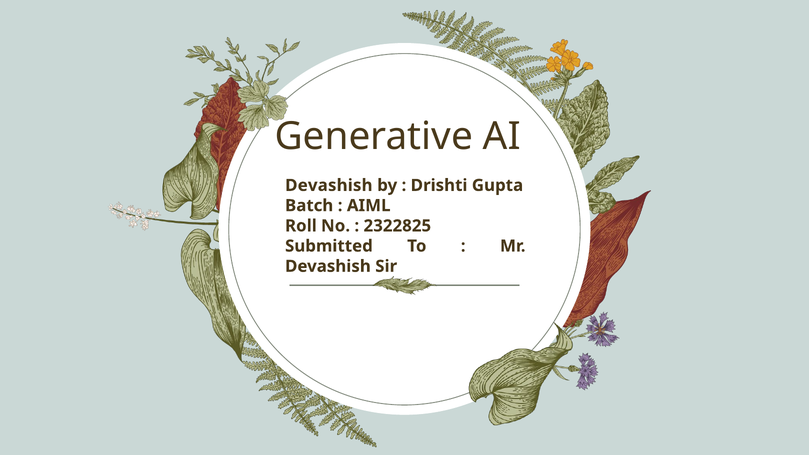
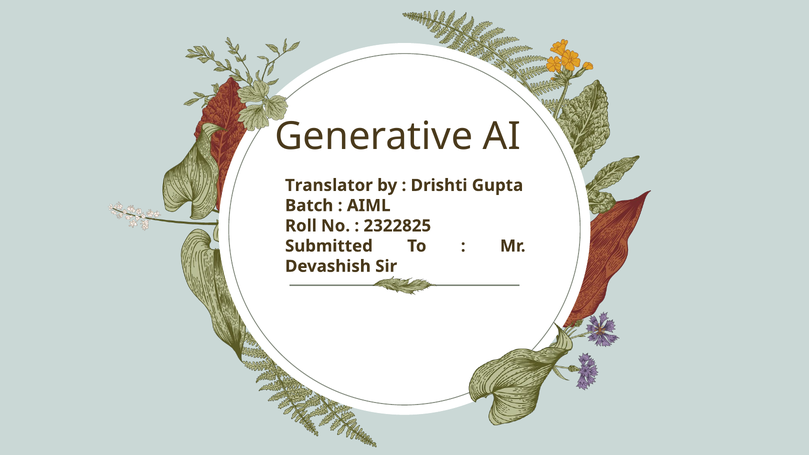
Devashish at (329, 185): Devashish -> Translator
